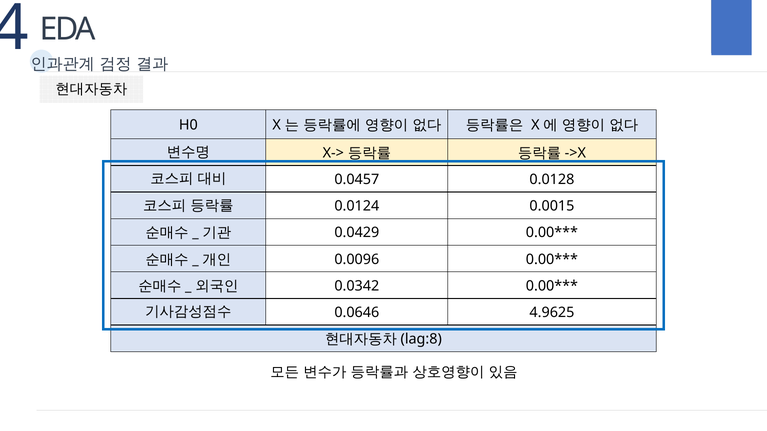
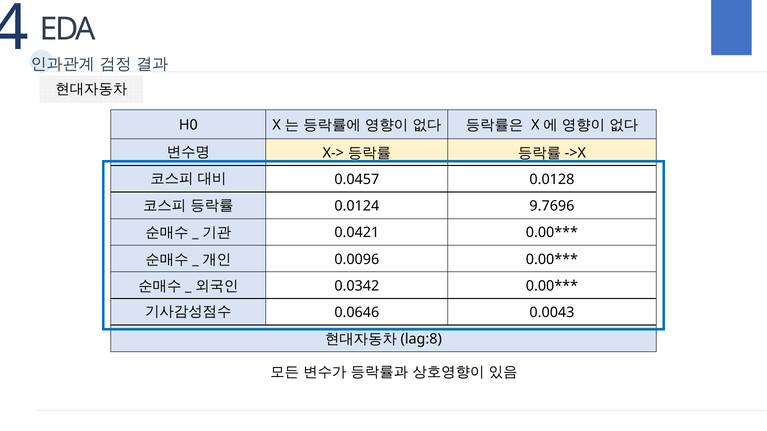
0.0015: 0.0015 -> 9.7696
0.0429: 0.0429 -> 0.0421
4.9625: 4.9625 -> 0.0043
